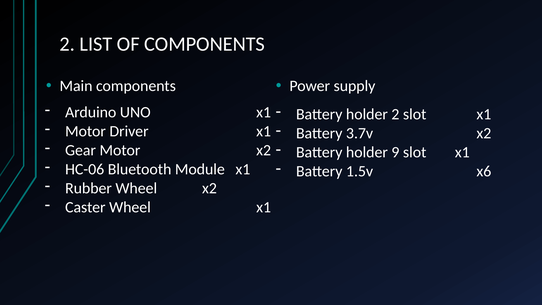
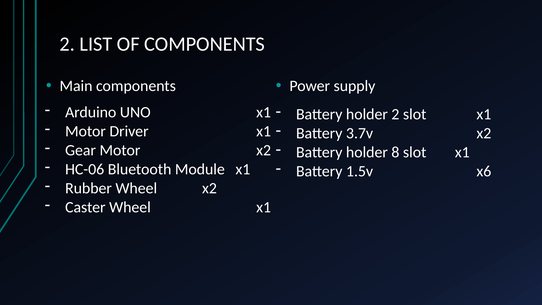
9: 9 -> 8
